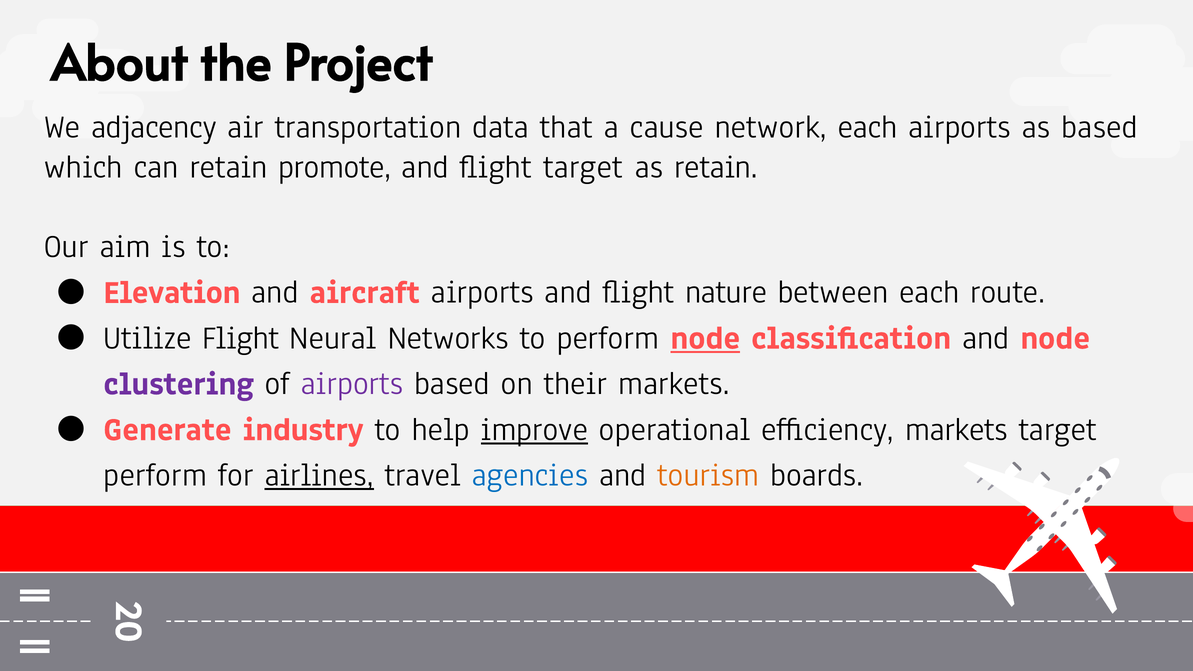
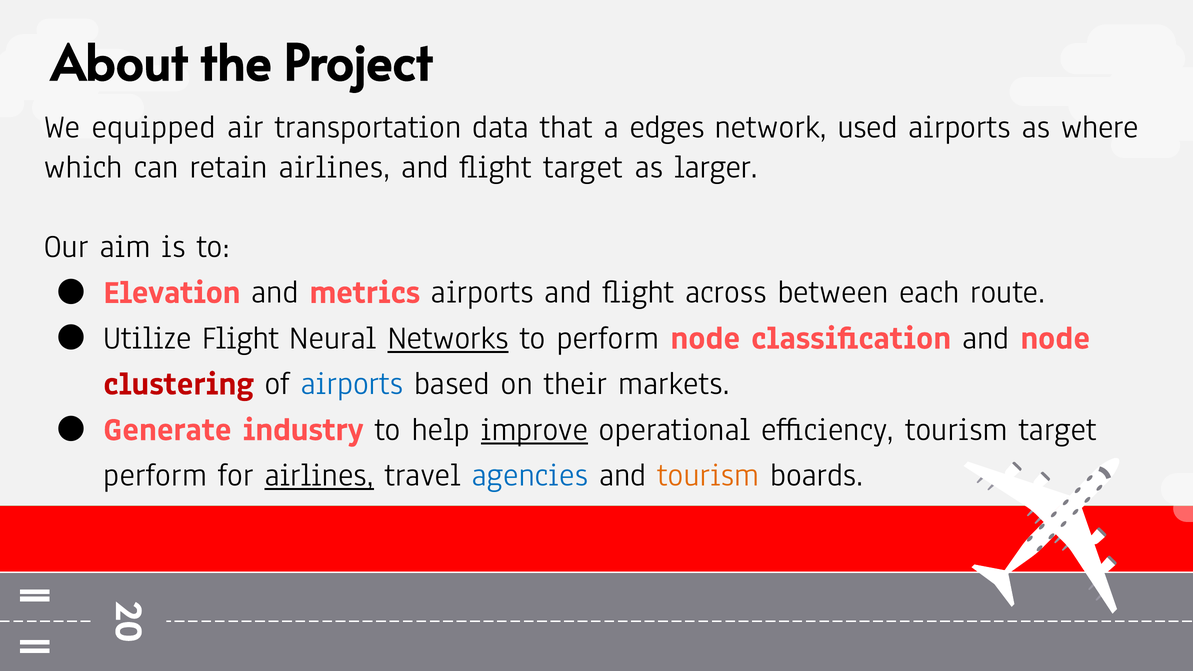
adjacency: adjacency -> equipped
cause: cause -> edges
network each: each -> used
as based: based -> where
retain promote: promote -> airlines
as retain: retain -> larger
aircraft: aircraft -> metrics
nature: nature -> across
Networks underline: none -> present
node at (705, 338) underline: present -> none
clustering colour: purple -> red
airports at (352, 384) colour: purple -> blue
efficiency markets: markets -> tourism
